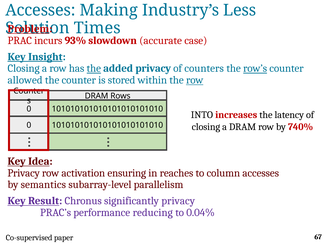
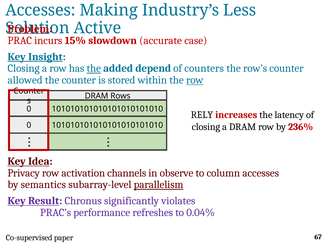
Times: Times -> Active
93%: 93% -> 15%
added privacy: privacy -> depend
row’s underline: present -> none
INTO: INTO -> RELY
740%: 740% -> 236%
ensuring: ensuring -> channels
reaches: reaches -> observe
parallelism underline: none -> present
significantly privacy: privacy -> violates
reducing: reducing -> refreshes
